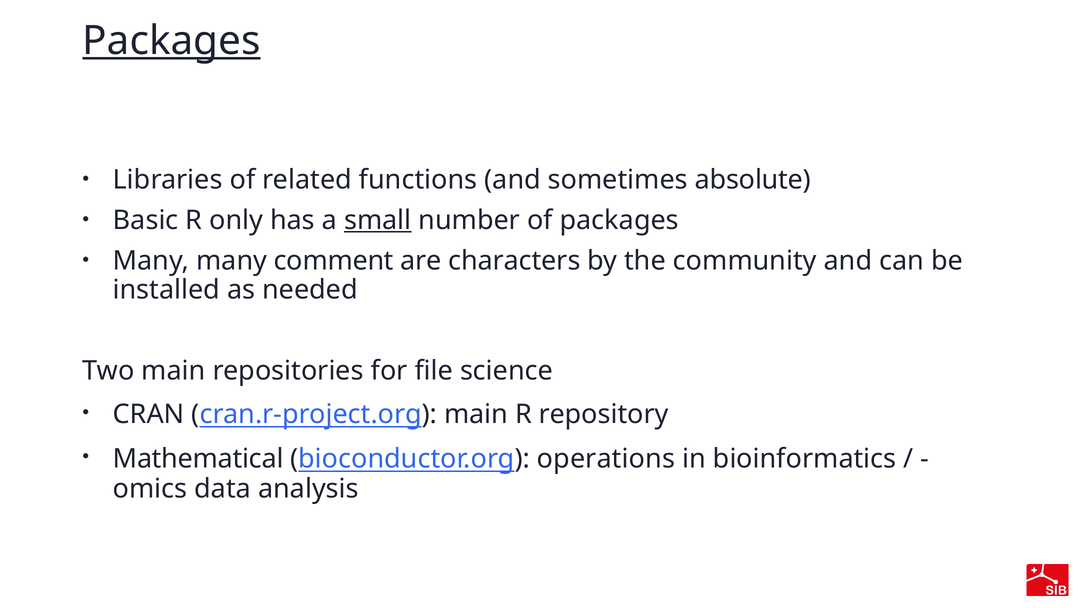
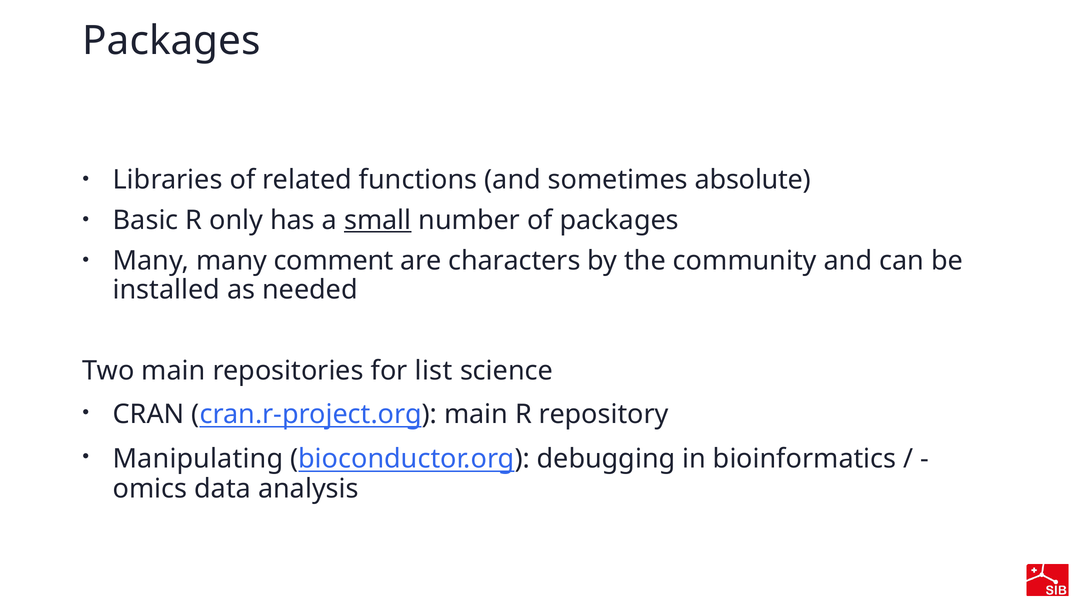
Packages at (172, 41) underline: present -> none
file: file -> list
Mathematical: Mathematical -> Manipulating
operations: operations -> debugging
